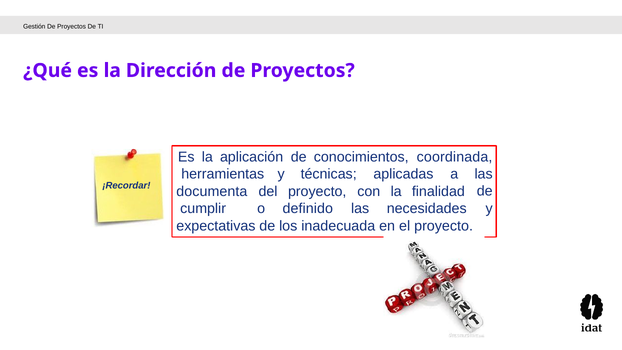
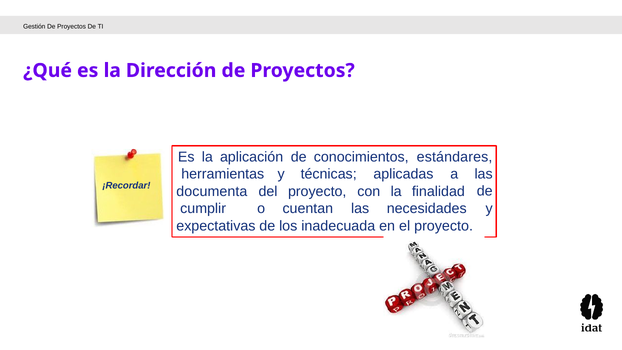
coordinada: coordinada -> estándares
definido: definido -> cuentan
